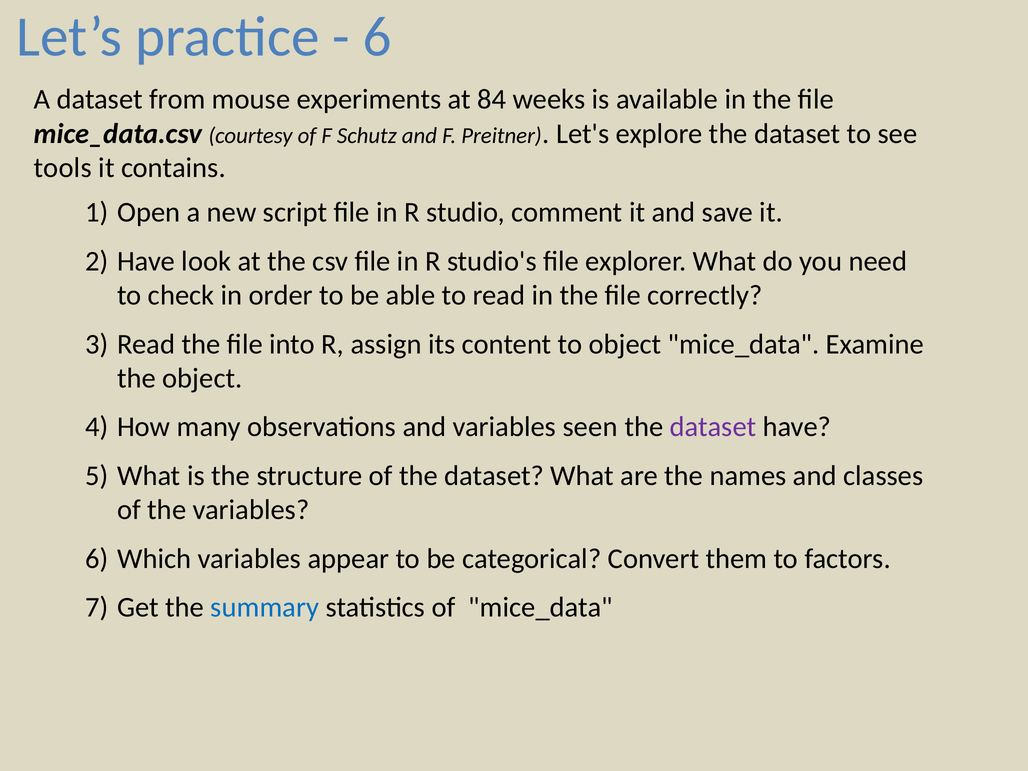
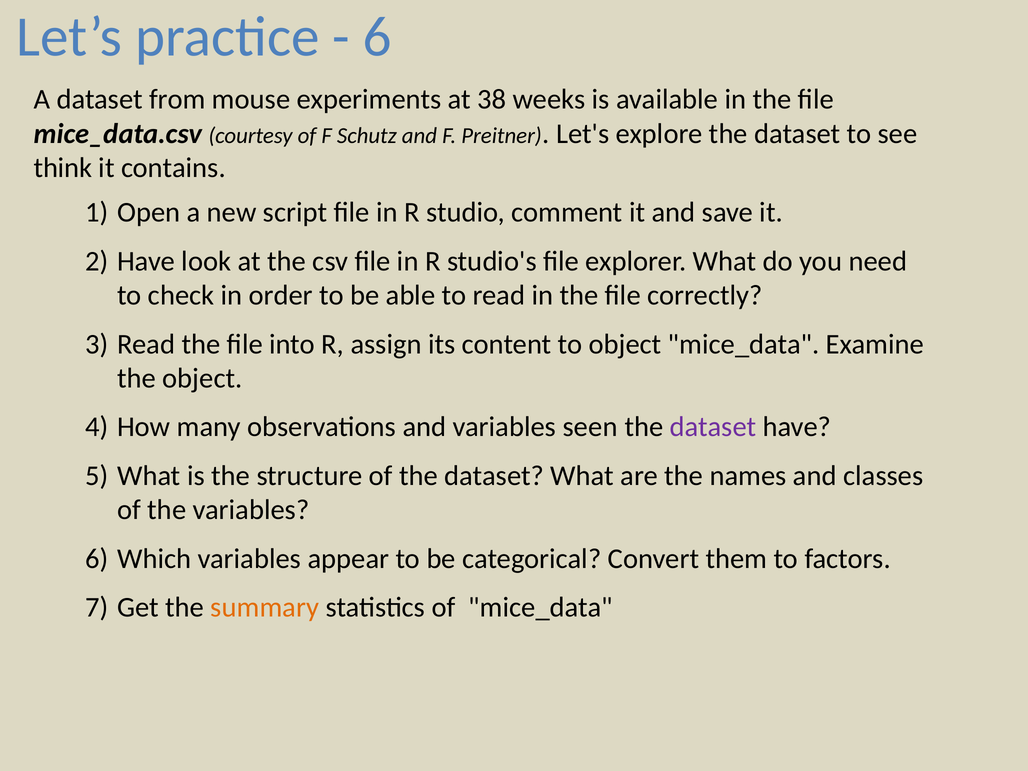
84: 84 -> 38
tools: tools -> think
summary colour: blue -> orange
